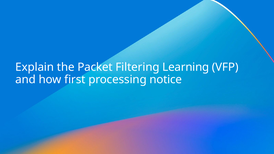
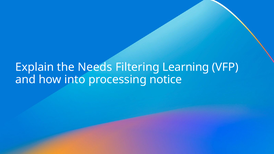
Packet: Packet -> Needs
first: first -> into
